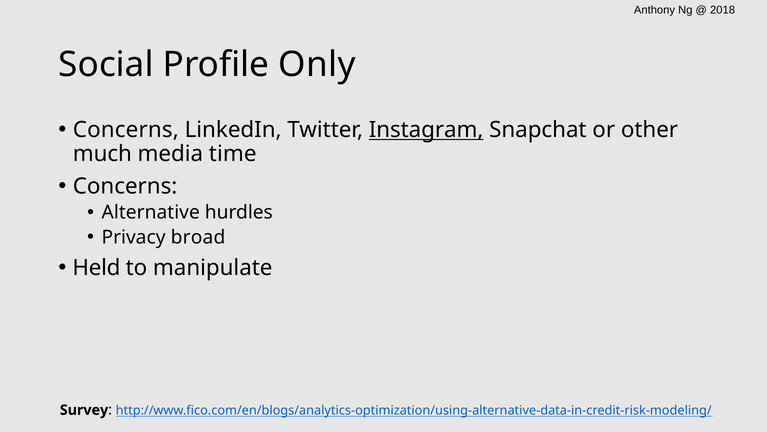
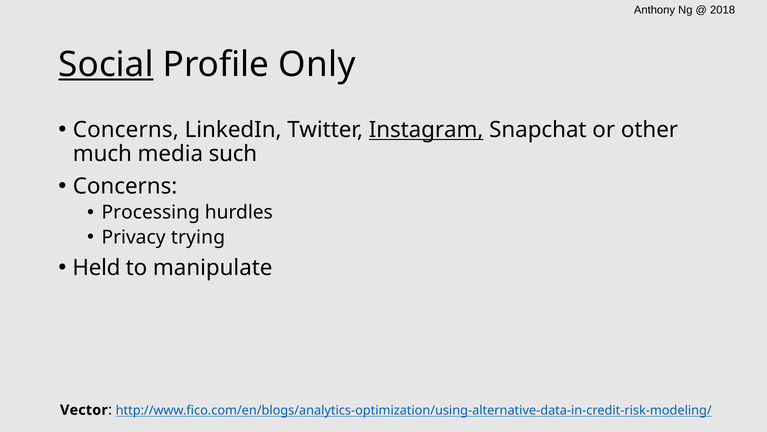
Social underline: none -> present
time: time -> such
Alternative: Alternative -> Processing
broad: broad -> trying
Survey: Survey -> Vector
